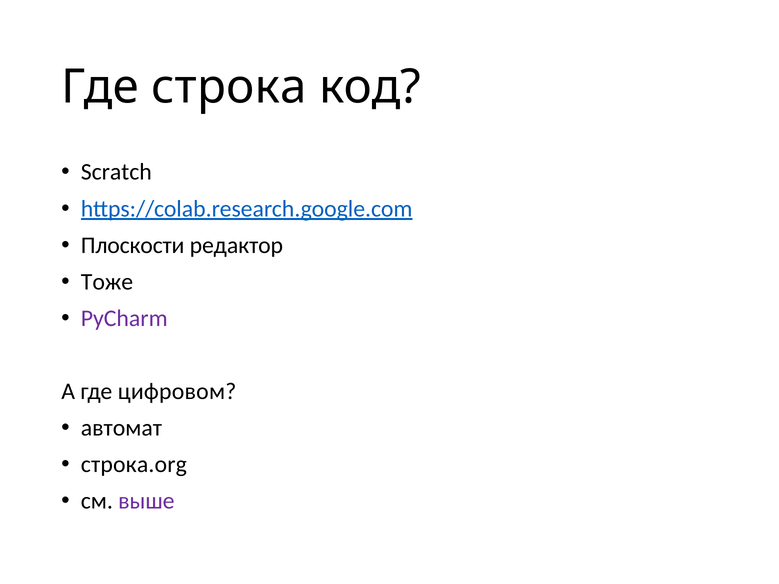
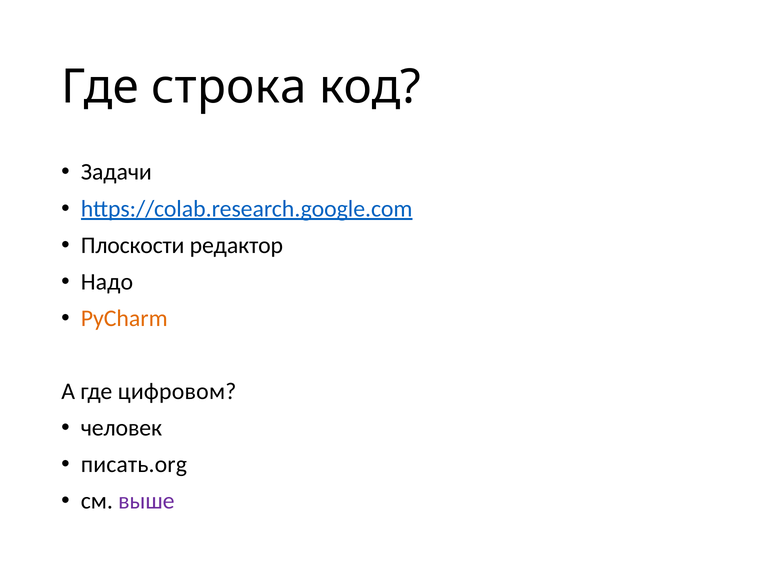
Scratch: Scratch -> Задачи
Тоже: Тоже -> Надо
PyCharm colour: purple -> orange
автомат: автомат -> человек
строка.org: строка.org -> писать.org
